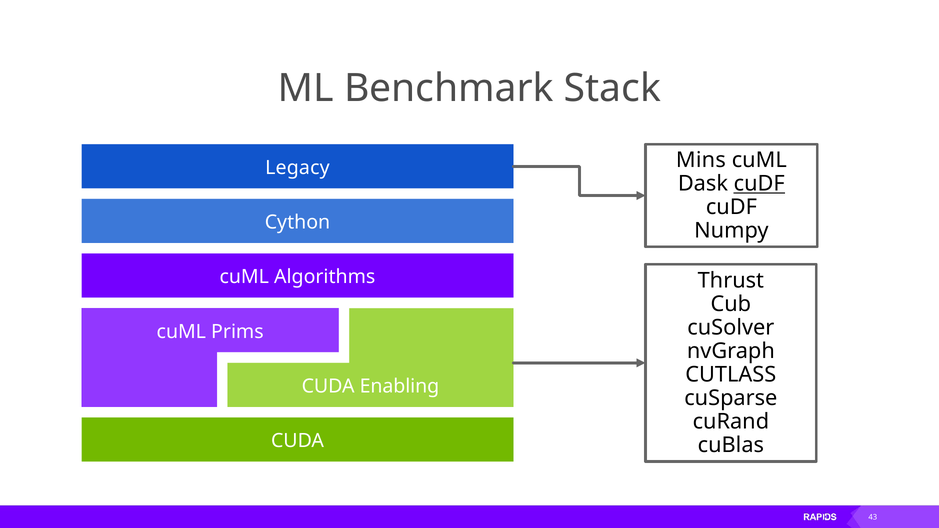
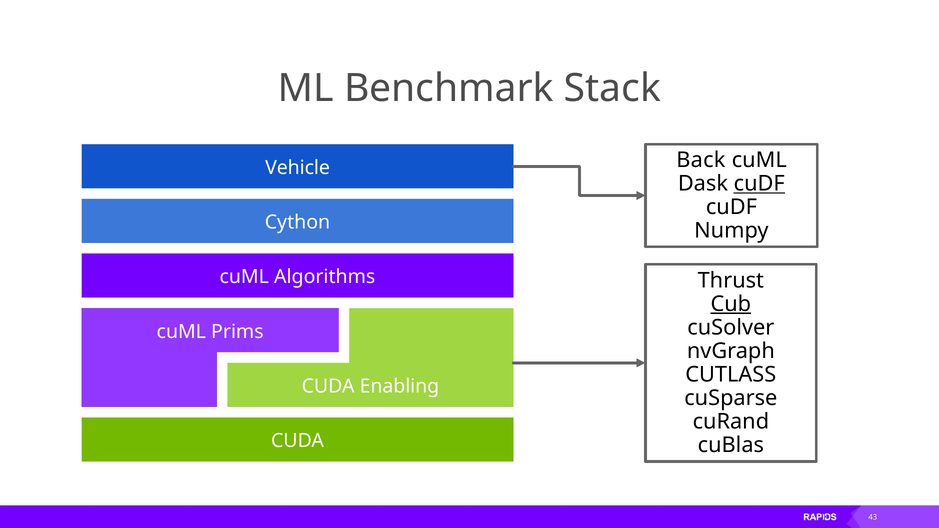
Mins: Mins -> Back
Legacy: Legacy -> Vehicle
Cub underline: none -> present
